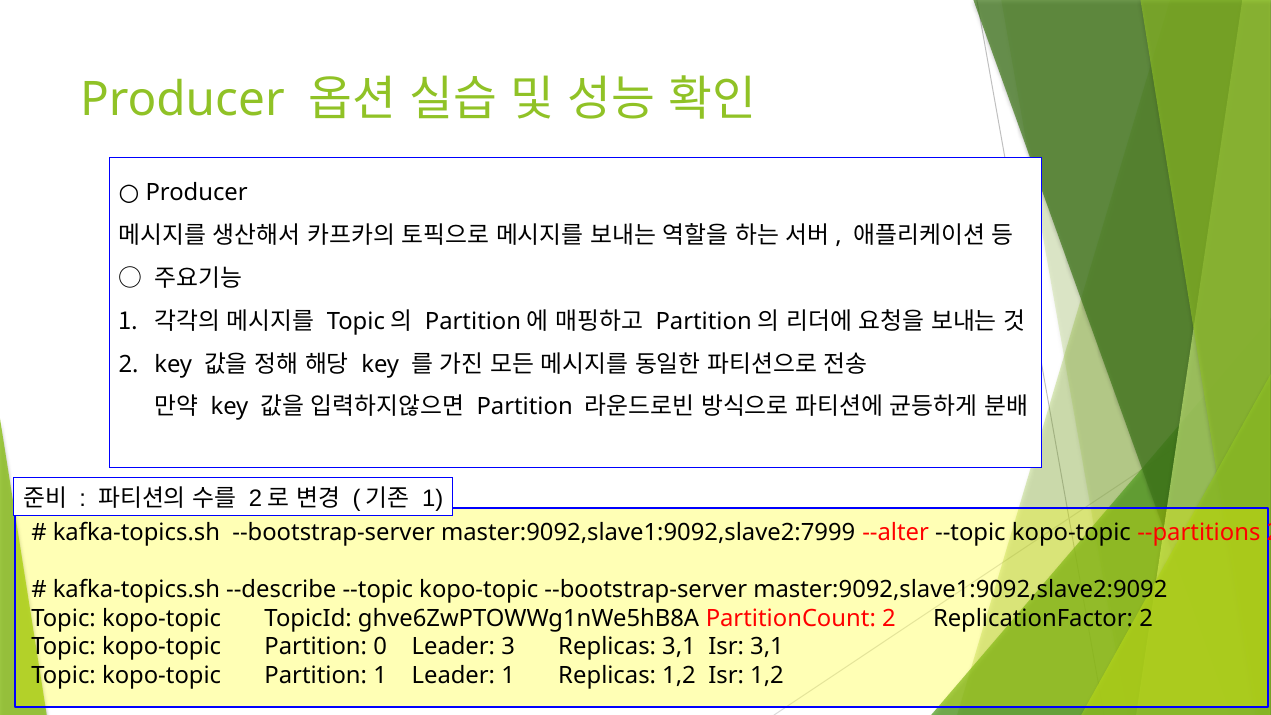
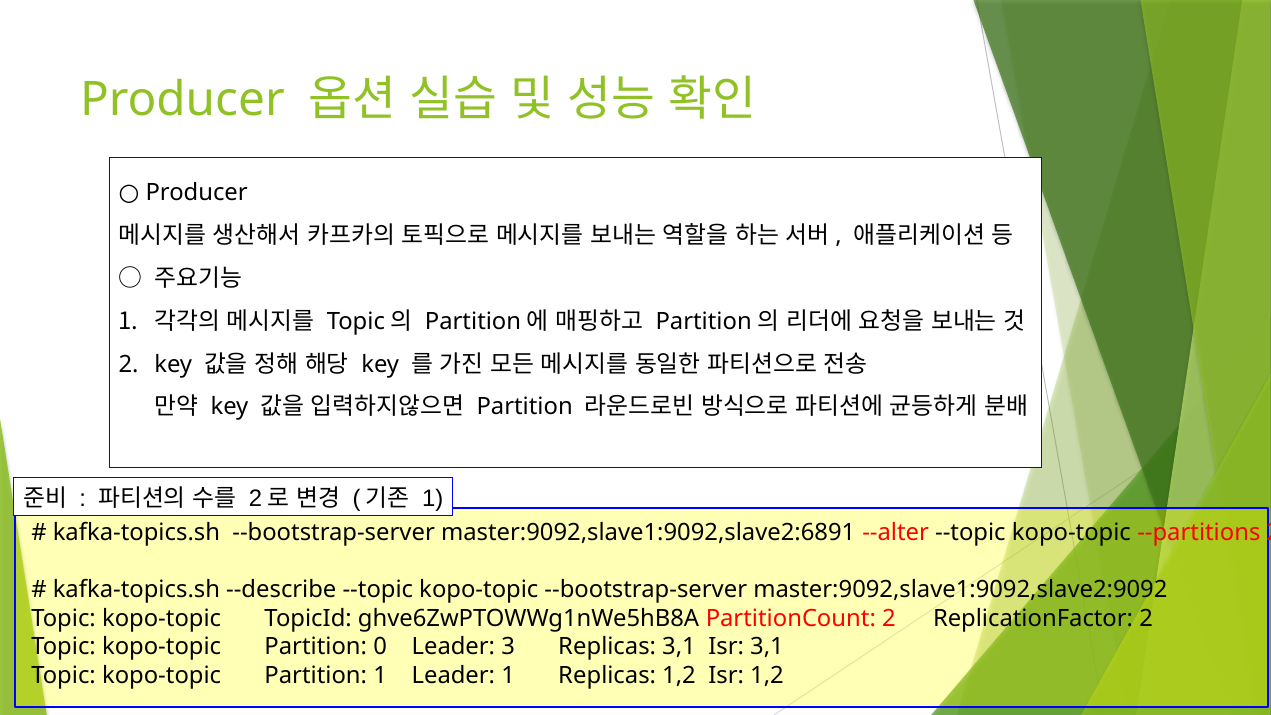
master:9092,slave1:9092,slave2:7999: master:9092,slave1:9092,slave2:7999 -> master:9092,slave1:9092,slave2:6891
